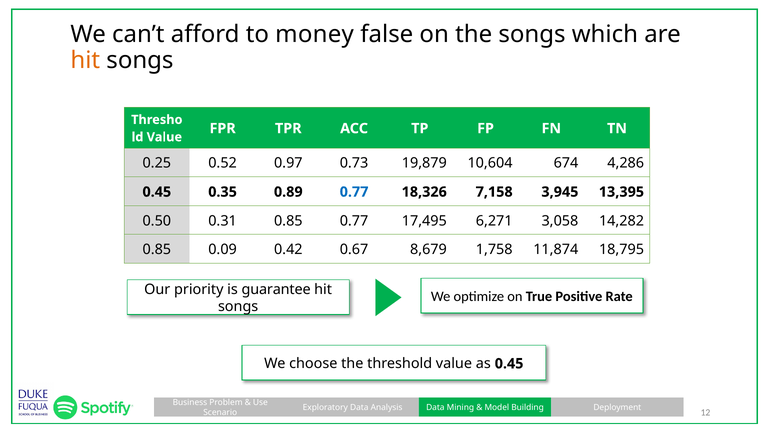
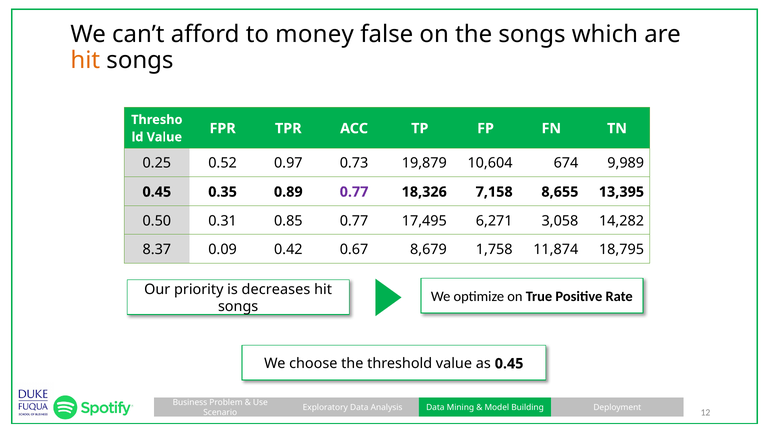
4,286: 4,286 -> 9,989
0.77 at (354, 192) colour: blue -> purple
3,945: 3,945 -> 8,655
0.85 at (157, 250): 0.85 -> 8.37
guarantee: guarantee -> decreases
